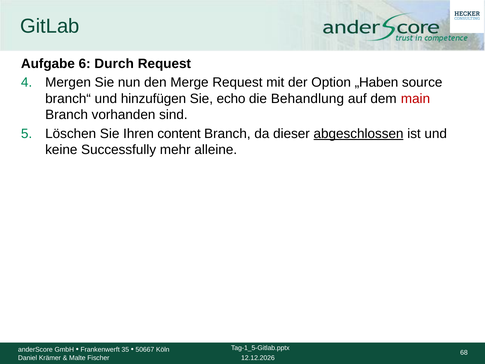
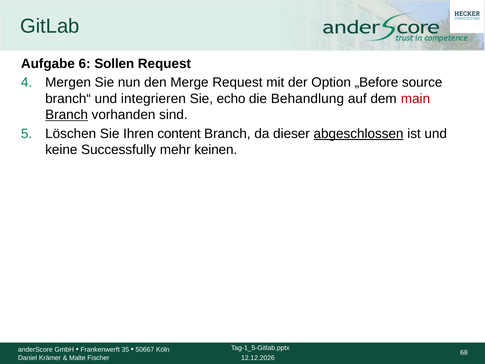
Durch: Durch -> Sollen
„Haben: „Haben -> „Before
hinzufügen: hinzufügen -> integrieren
Branch at (67, 115) underline: none -> present
alleine: alleine -> keinen
